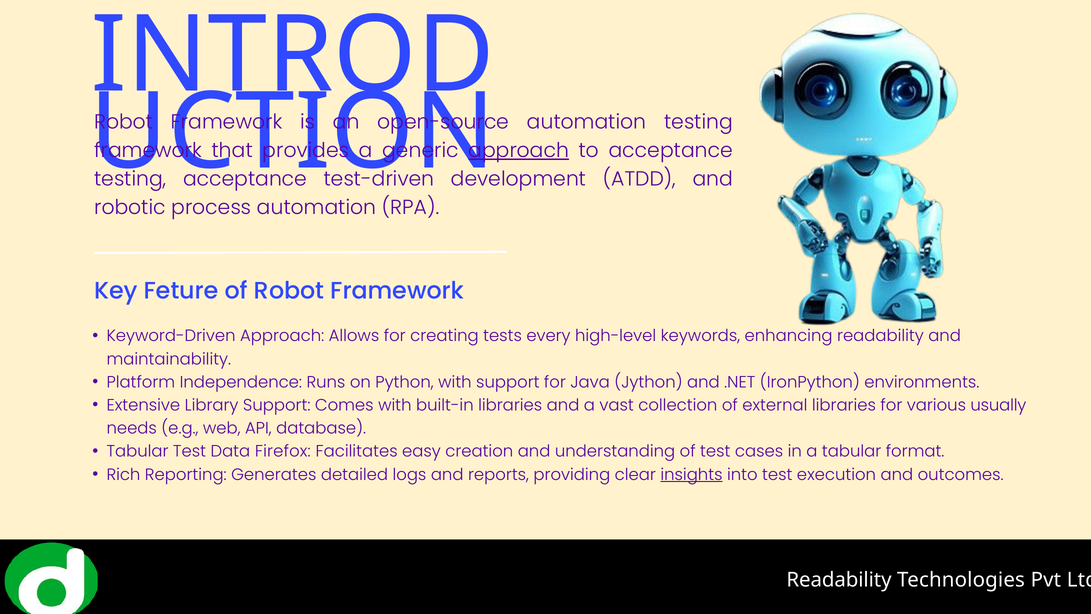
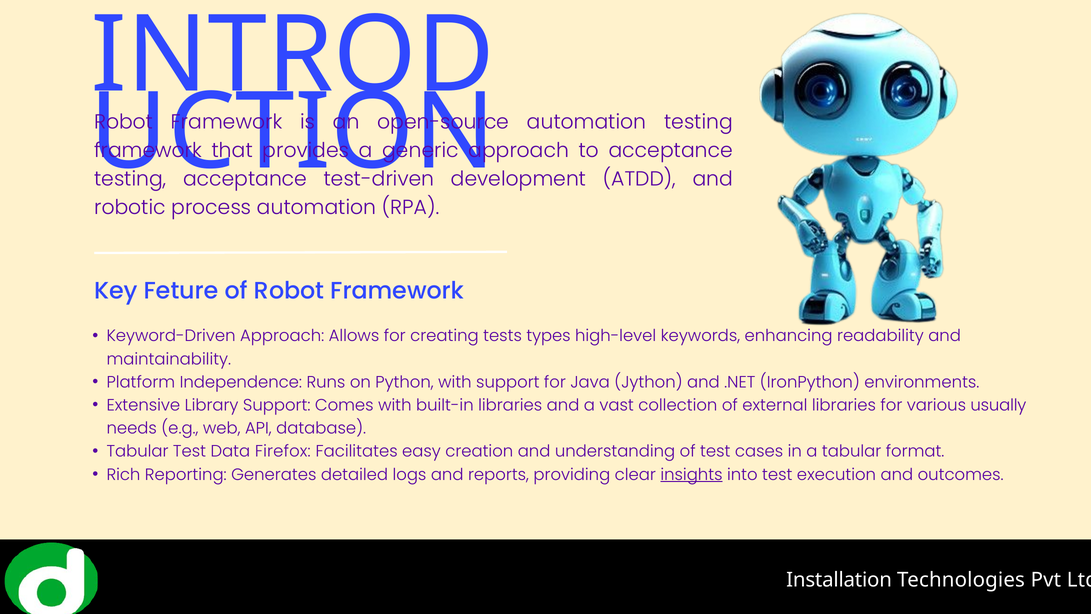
approach at (519, 150) underline: present -> none
every: every -> types
Readability at (839, 580): Readability -> Installation
